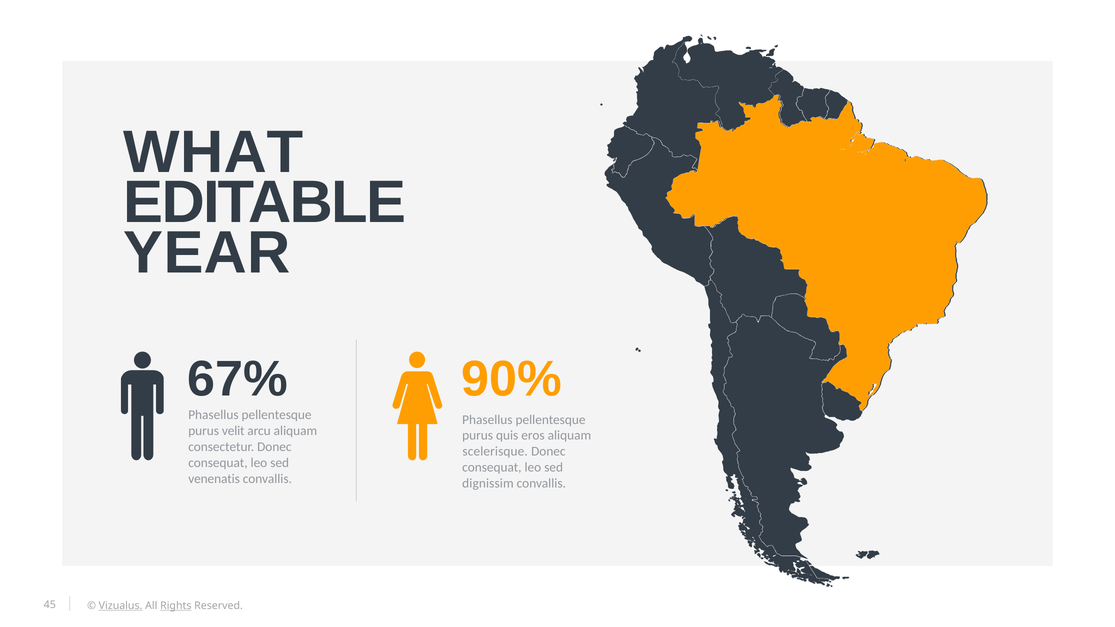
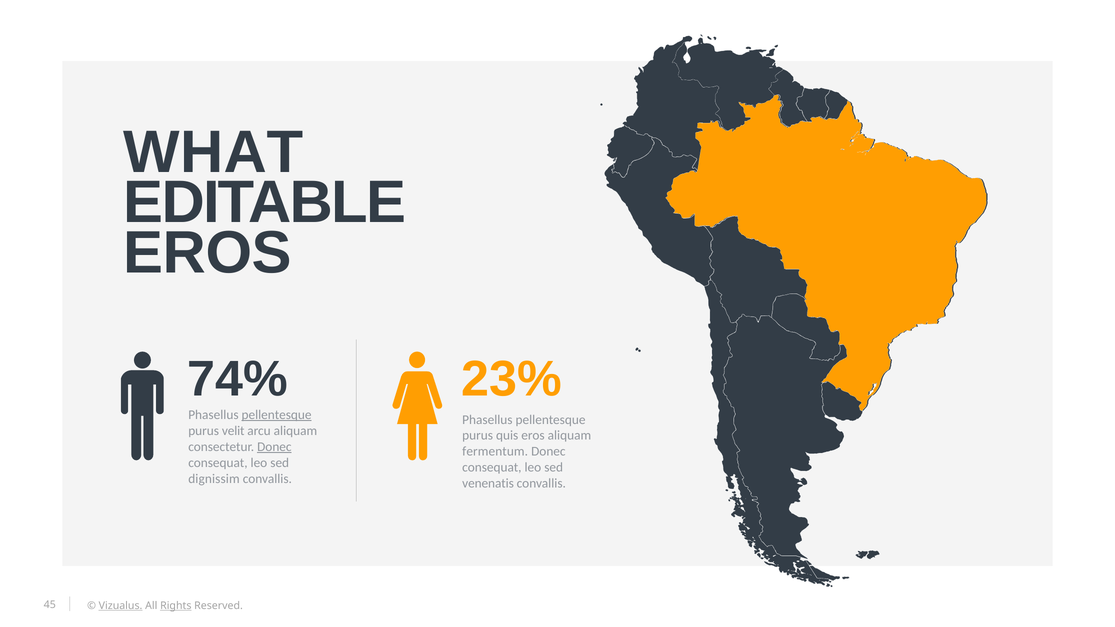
YEAR at (207, 253): YEAR -> EROS
67%: 67% -> 74%
90%: 90% -> 23%
pellentesque at (277, 415) underline: none -> present
Donec at (274, 447) underline: none -> present
scelerisque: scelerisque -> fermentum
venenatis: venenatis -> dignissim
dignissim: dignissim -> venenatis
